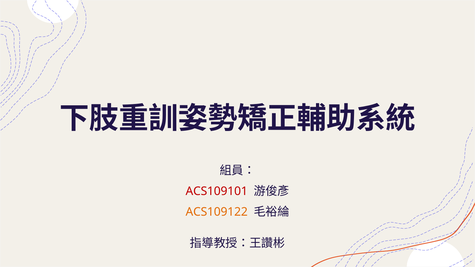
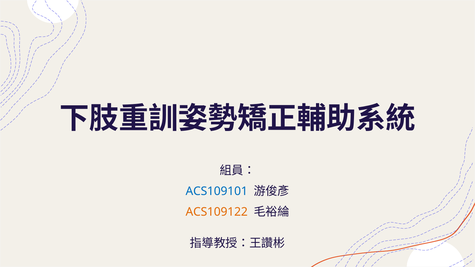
ACS109101 colour: red -> blue
